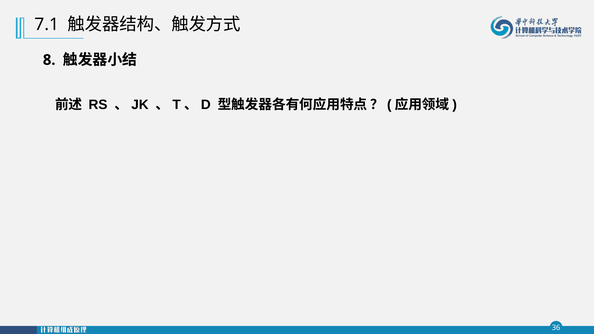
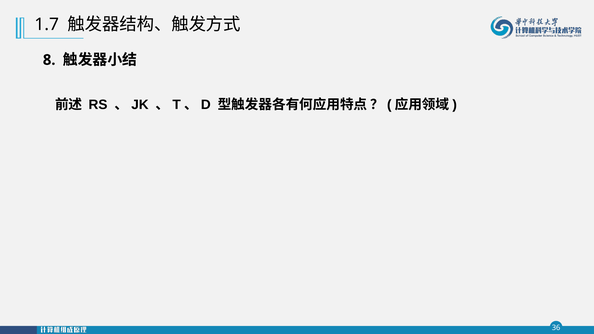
7.1: 7.1 -> 1.7
